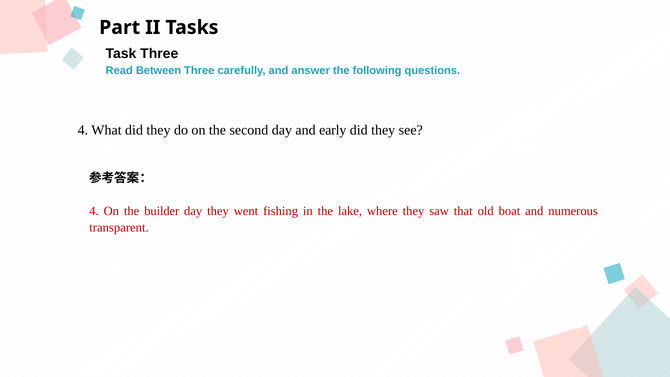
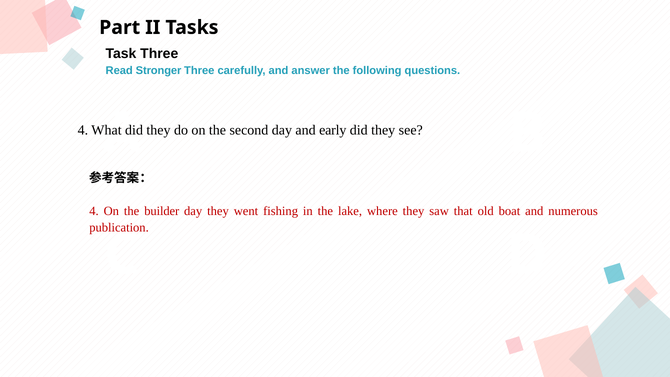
Between: Between -> Stronger
transparent: transparent -> publication
